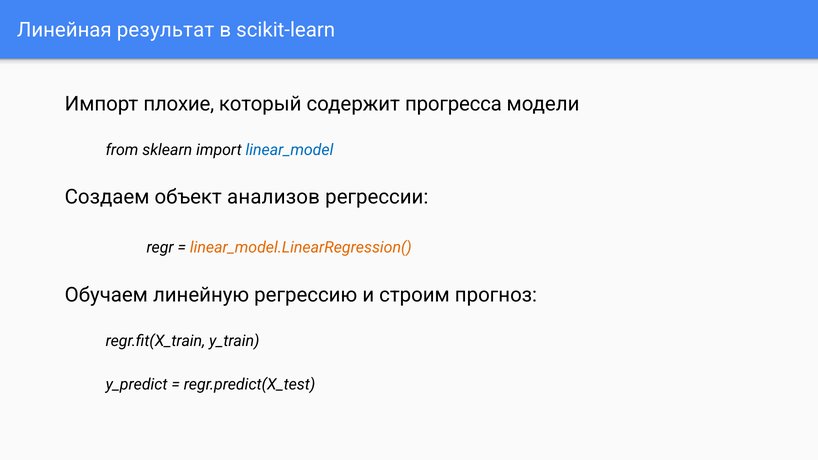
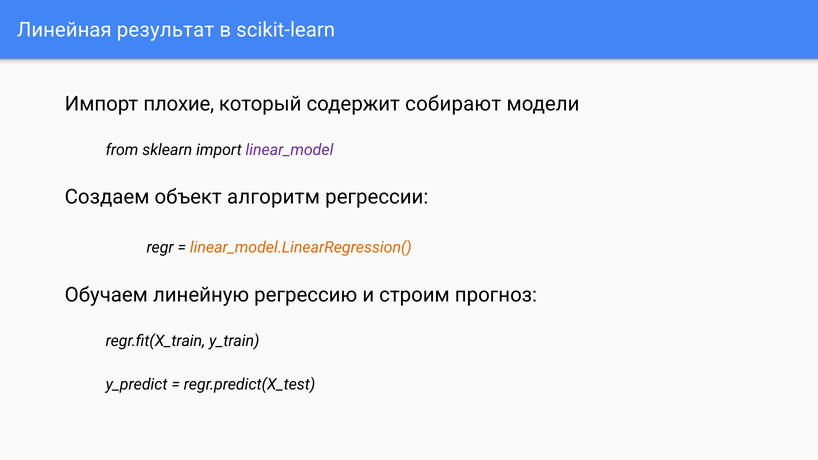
прогресса: прогресса -> собирают
linear_model colour: blue -> purple
анализов: анализов -> алгоритм
